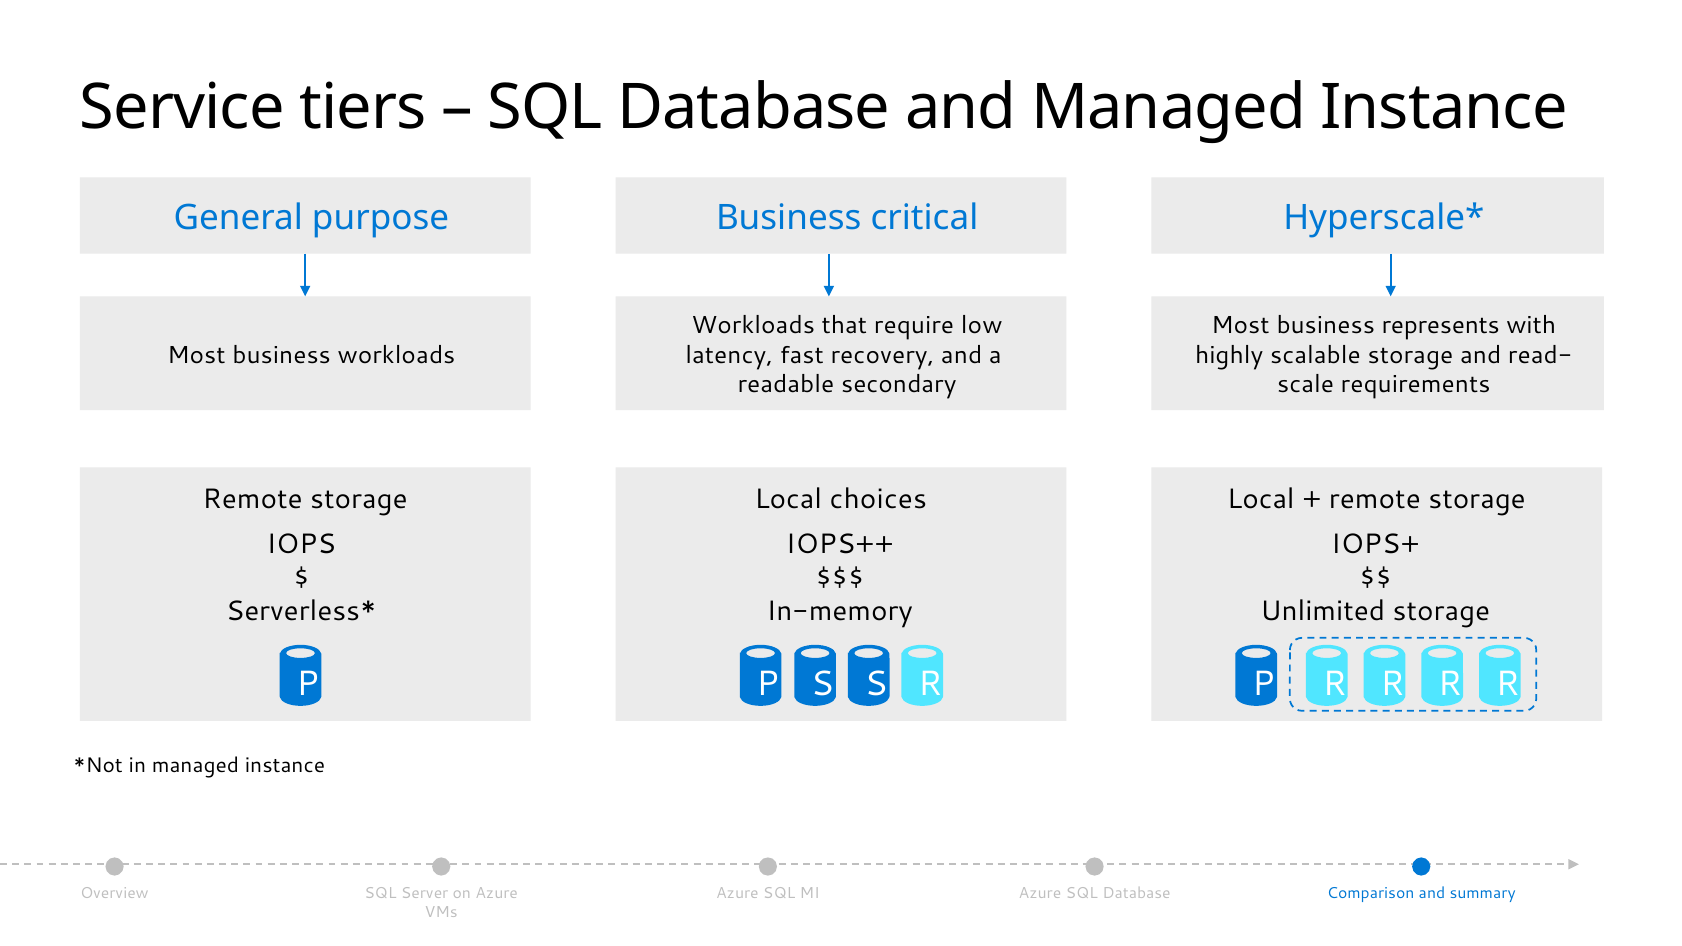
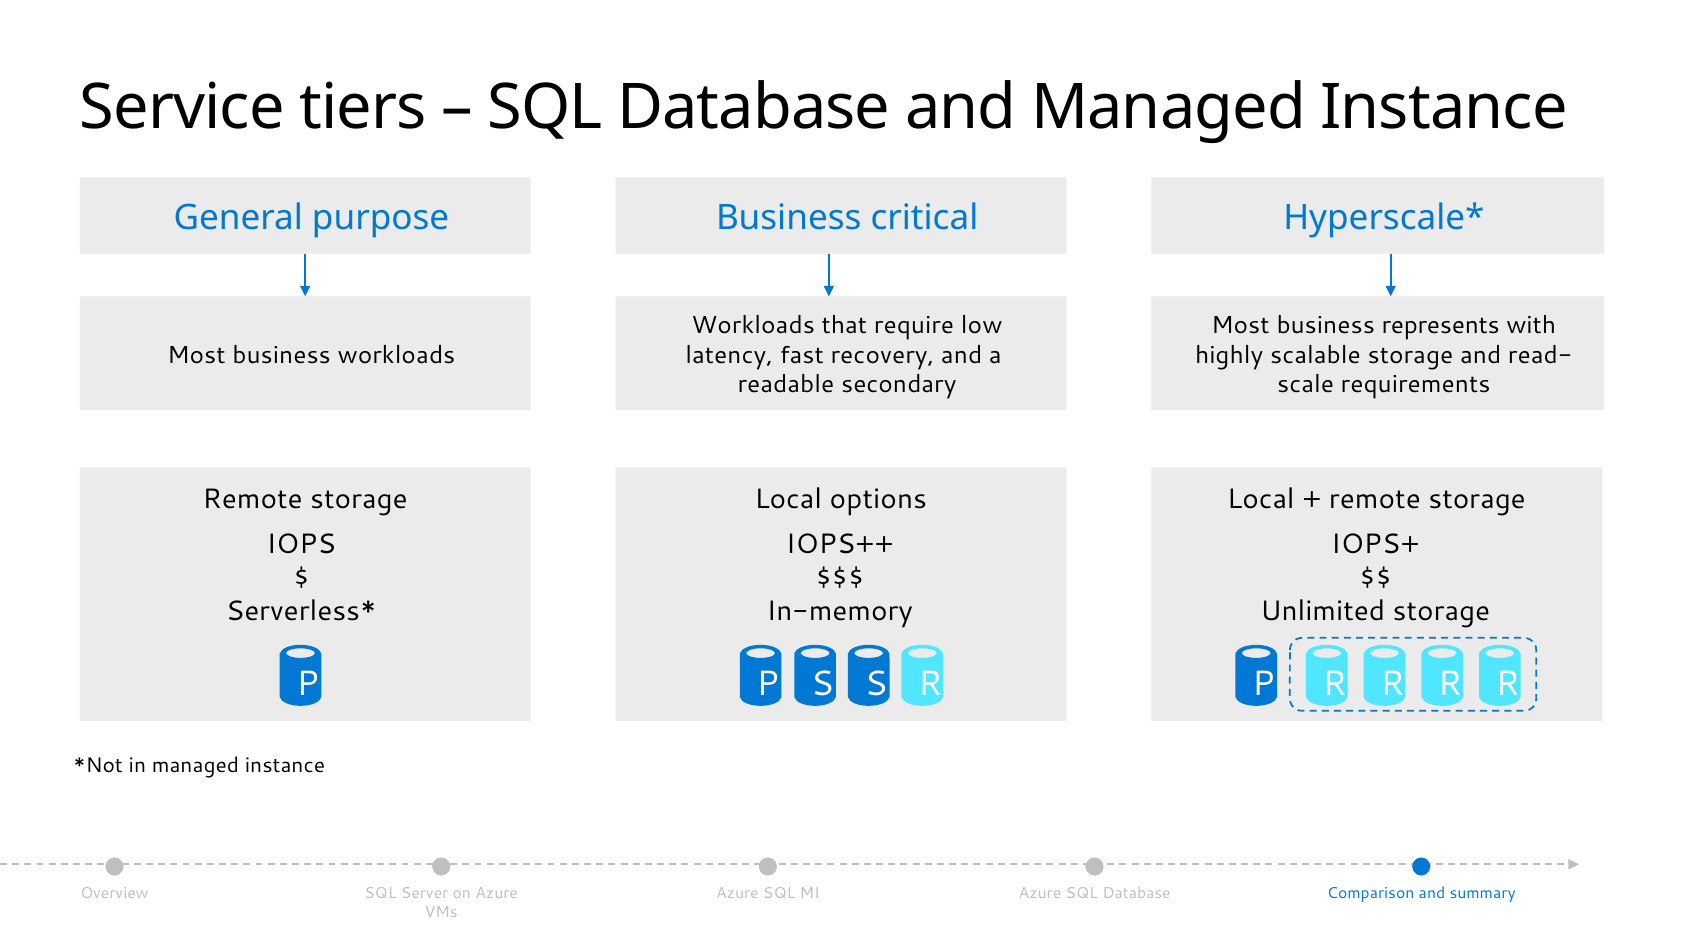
choices: choices -> options
